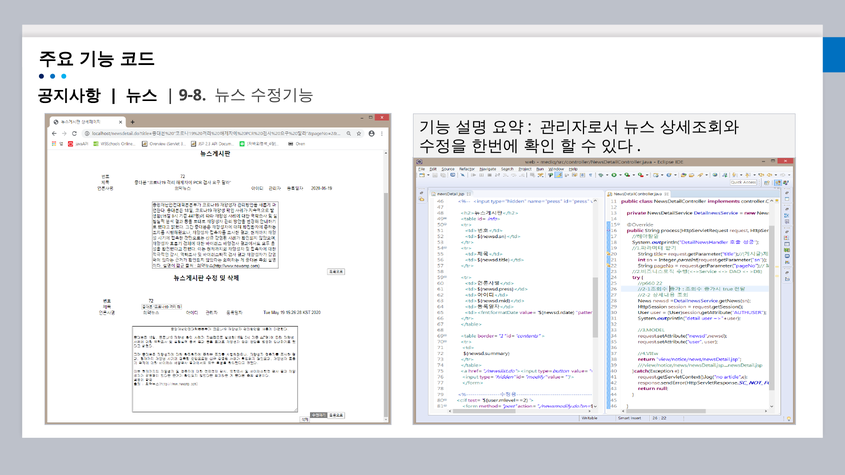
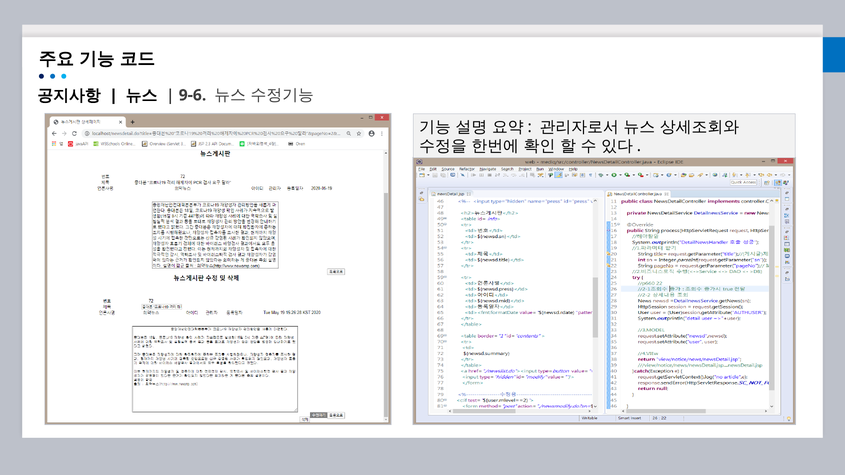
9-8: 9-8 -> 9-6
